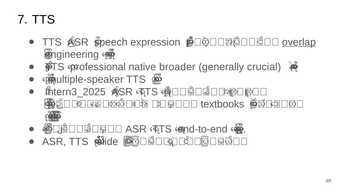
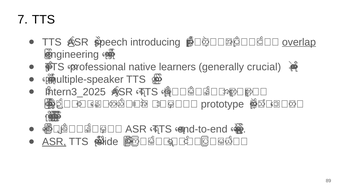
expression: expression -> introducing
broader: broader -> learners
textbooks: textbooks -> prototype
ASR at (54, 141) underline: none -> present
